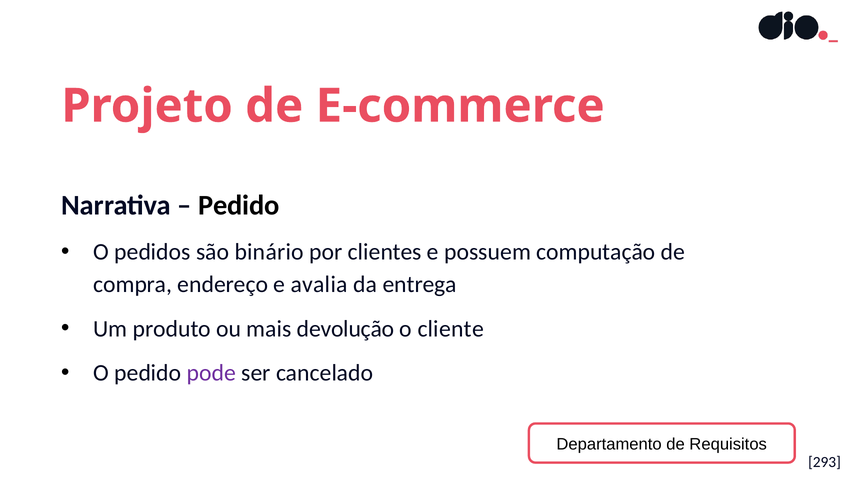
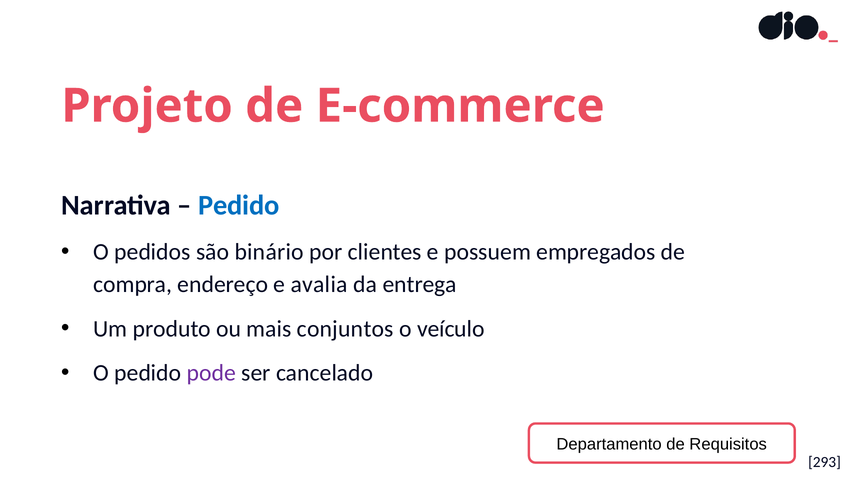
Pedido at (239, 205) colour: black -> blue
computação: computação -> empregados
devolução: devolução -> conjuntos
cliente: cliente -> veículo
